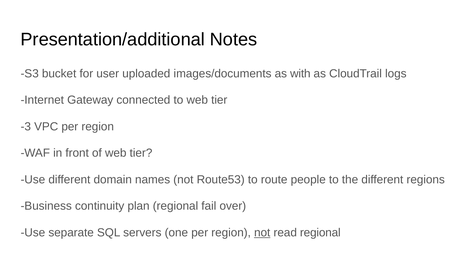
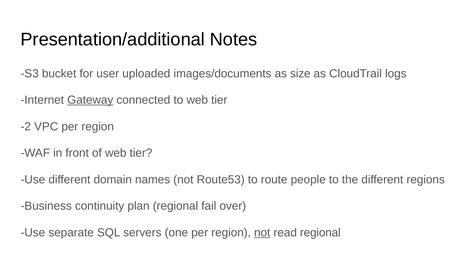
with: with -> size
Gateway underline: none -> present
-3: -3 -> -2
